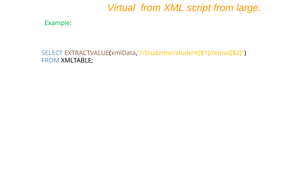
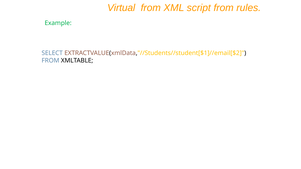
large: large -> rules
